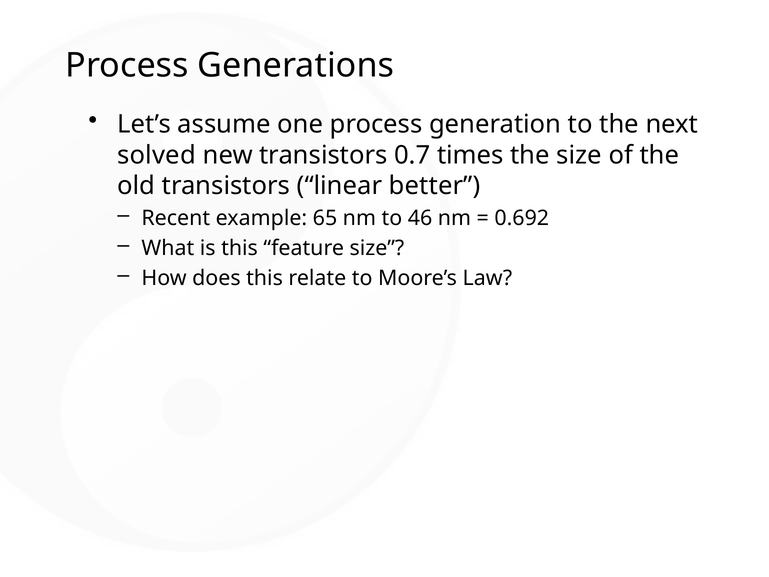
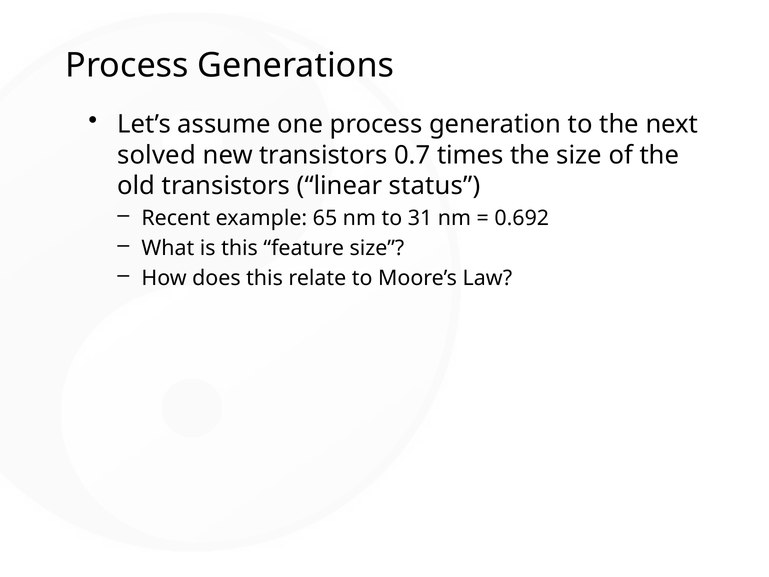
better: better -> status
46: 46 -> 31
